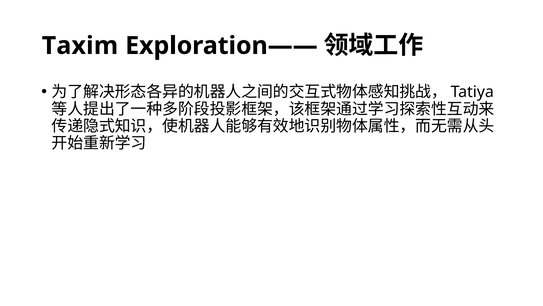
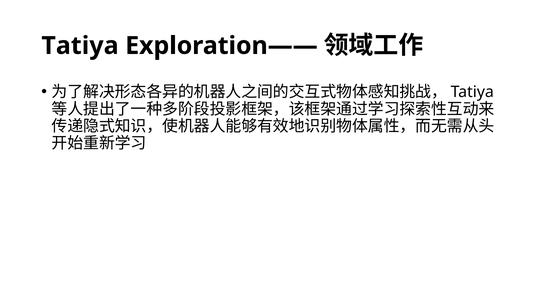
Taxim at (80, 46): Taxim -> Tatiya
